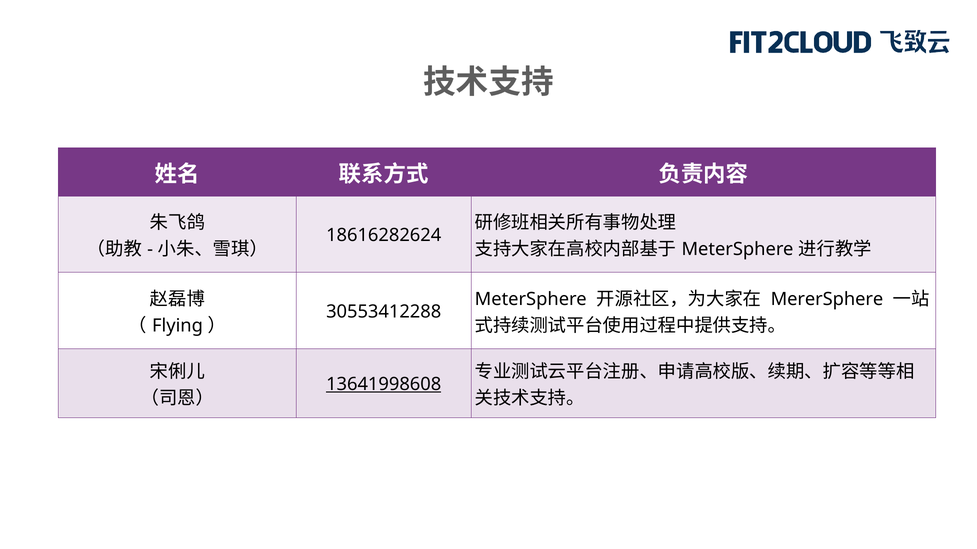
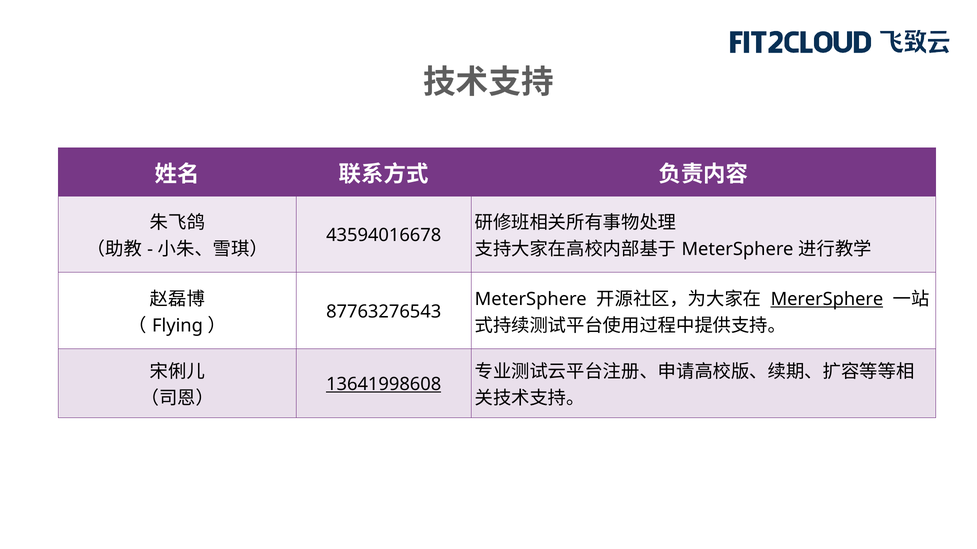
18616282624: 18616282624 -> 43594016678
MererSphere underline: none -> present
30553412288: 30553412288 -> 87763276543
